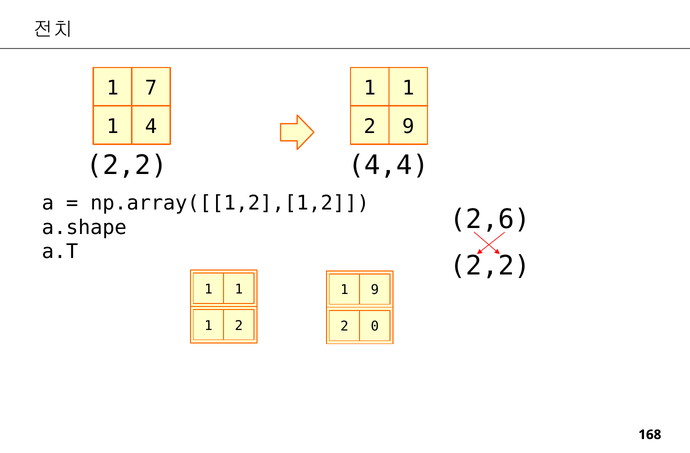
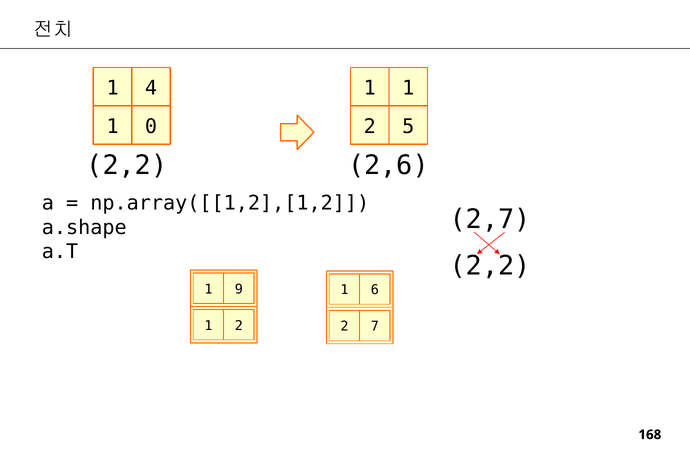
7: 7 -> 4
4: 4 -> 0
2 9: 9 -> 5
4,4: 4,4 -> 2,6
2,6: 2,6 -> 2,7
1 at (239, 289): 1 -> 9
1 9: 9 -> 6
0: 0 -> 7
